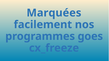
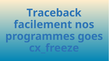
Marquées: Marquées -> Traceback
